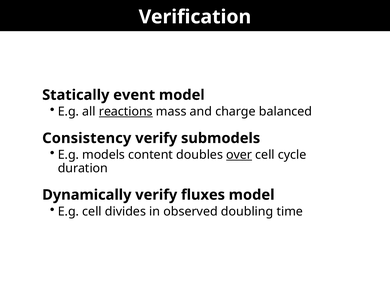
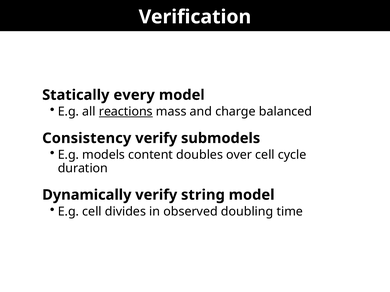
event: event -> every
over underline: present -> none
fluxes: fluxes -> string
